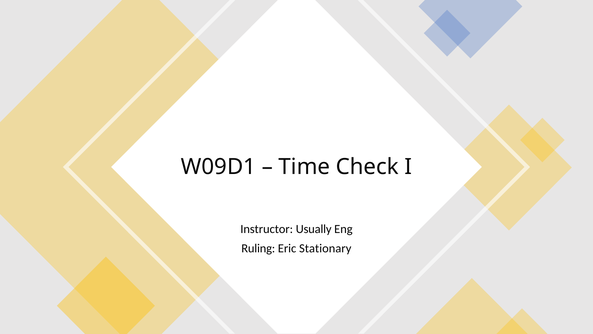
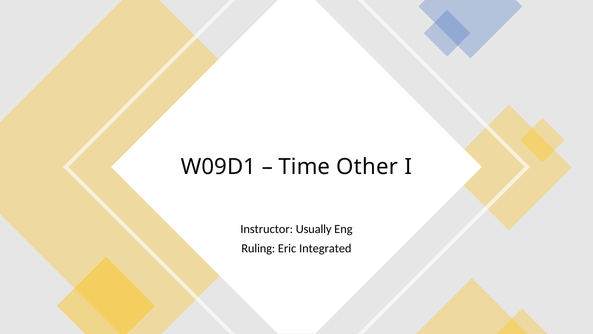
Check: Check -> Other
Stationary: Stationary -> Integrated
